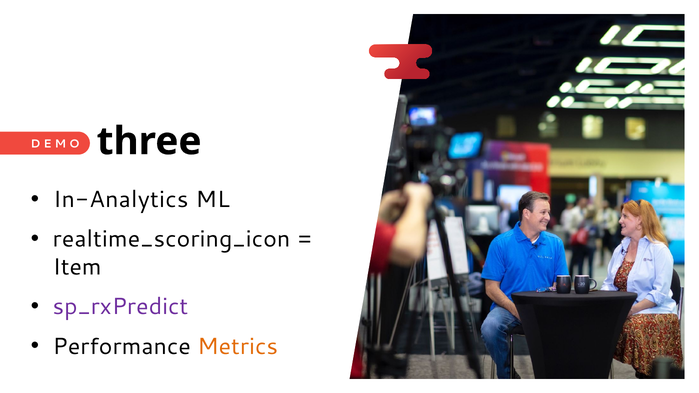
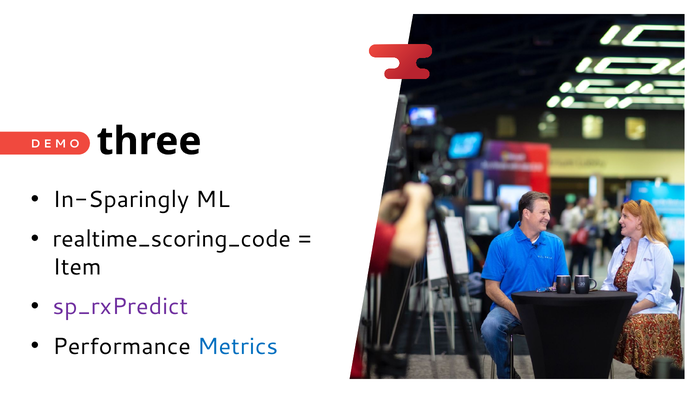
In-Analytics: In-Analytics -> In-Sparingly
realtime_scoring_icon: realtime_scoring_icon -> realtime_scoring_code
Metrics colour: orange -> blue
